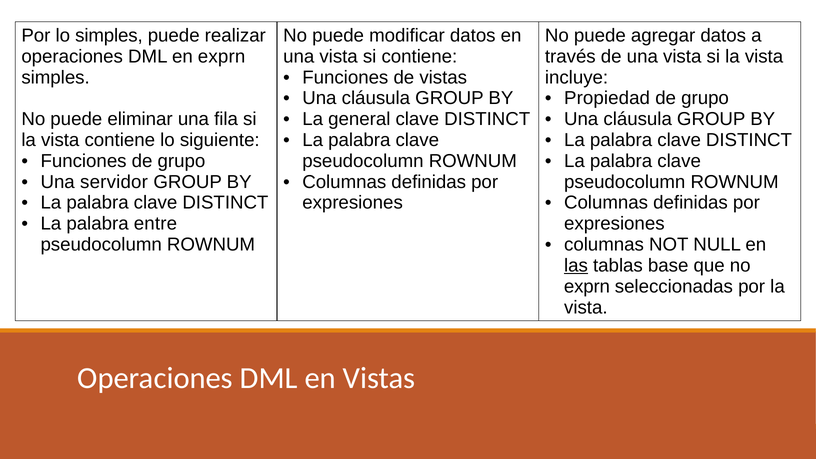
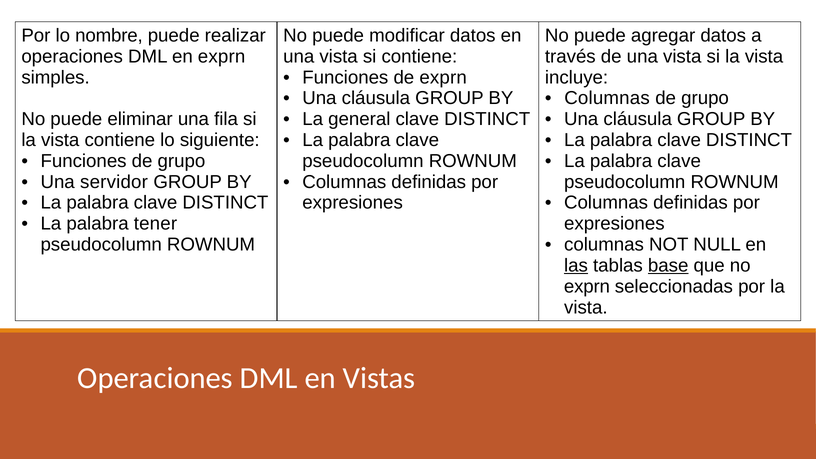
lo simples: simples -> nombre
de vistas: vistas -> exprn
Propiedad at (607, 98): Propiedad -> Columnas
entre: entre -> tener
base underline: none -> present
